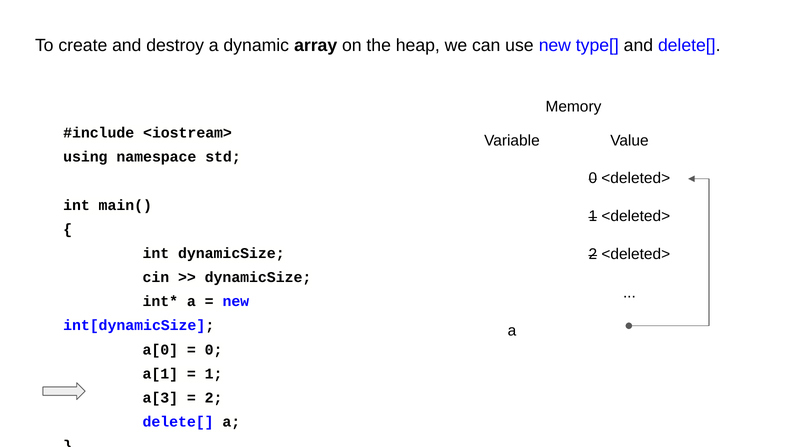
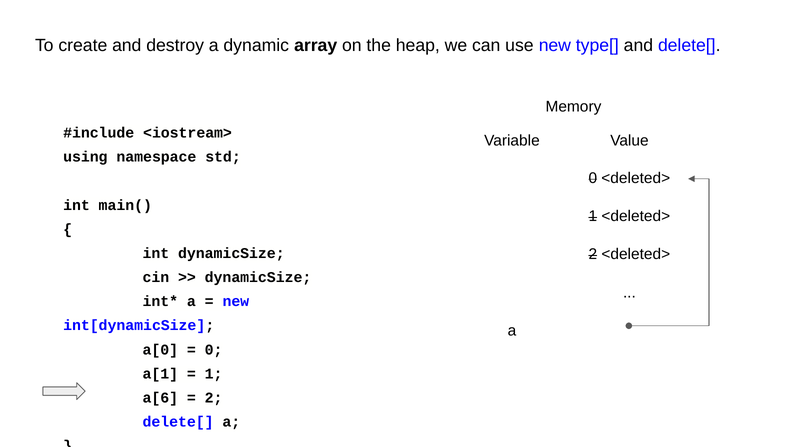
a[3: a[3 -> a[6
